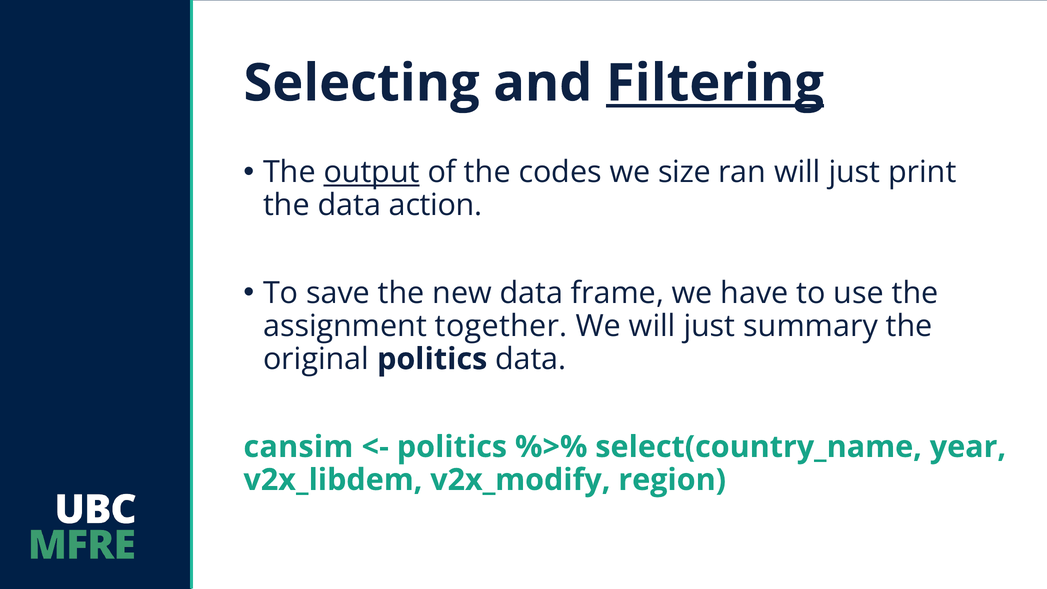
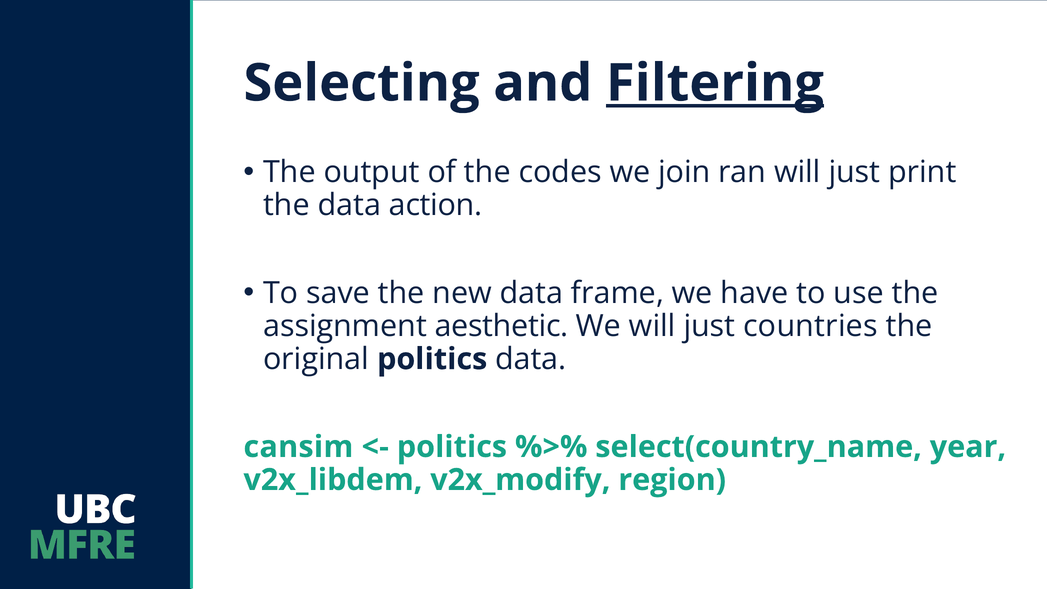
output underline: present -> none
size: size -> join
together: together -> aesthetic
summary: summary -> countries
